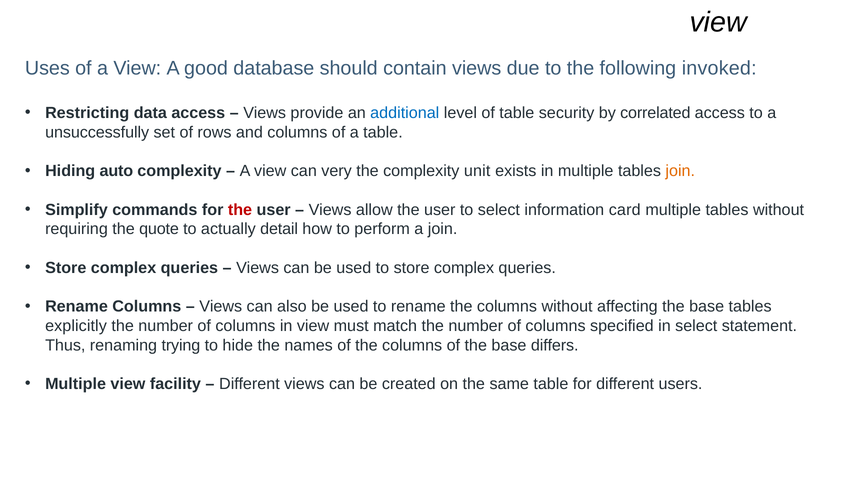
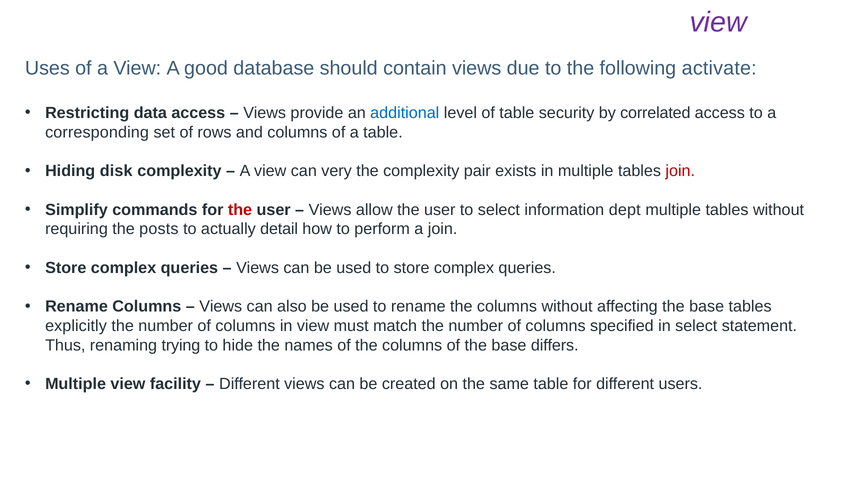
view at (718, 22) colour: black -> purple
invoked: invoked -> activate
unsuccessfully: unsuccessfully -> corresponding
auto: auto -> disk
unit: unit -> pair
join at (680, 171) colour: orange -> red
card: card -> dept
quote: quote -> posts
